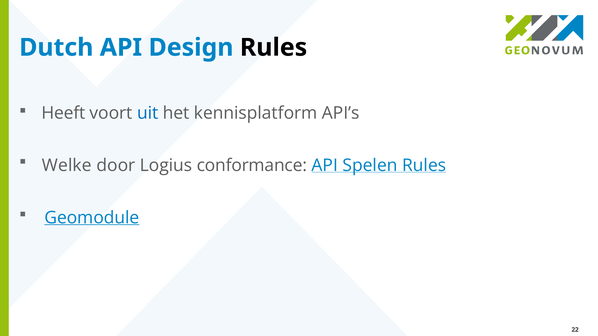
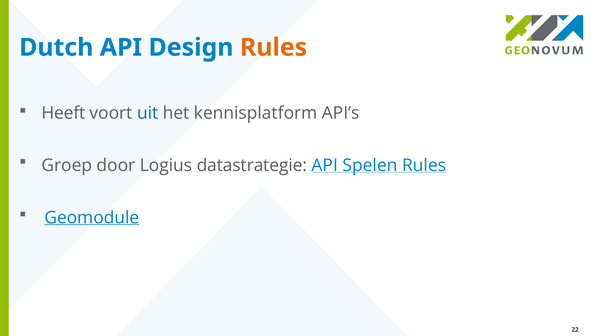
Rules at (274, 48) colour: black -> orange
Welke: Welke -> Groep
conformance: conformance -> datastrategie
